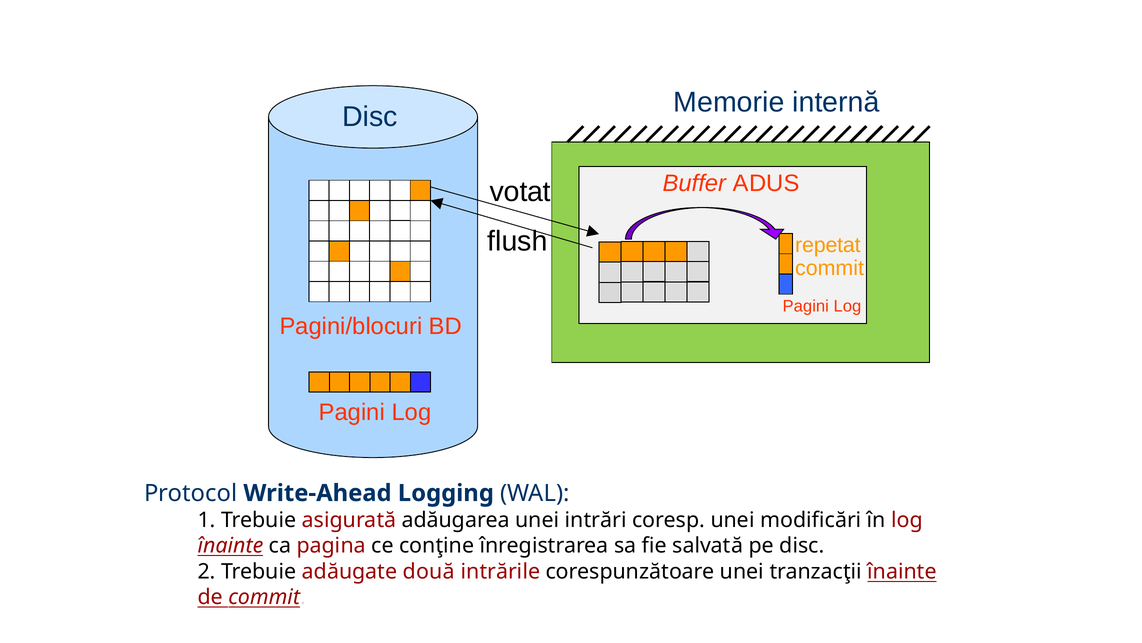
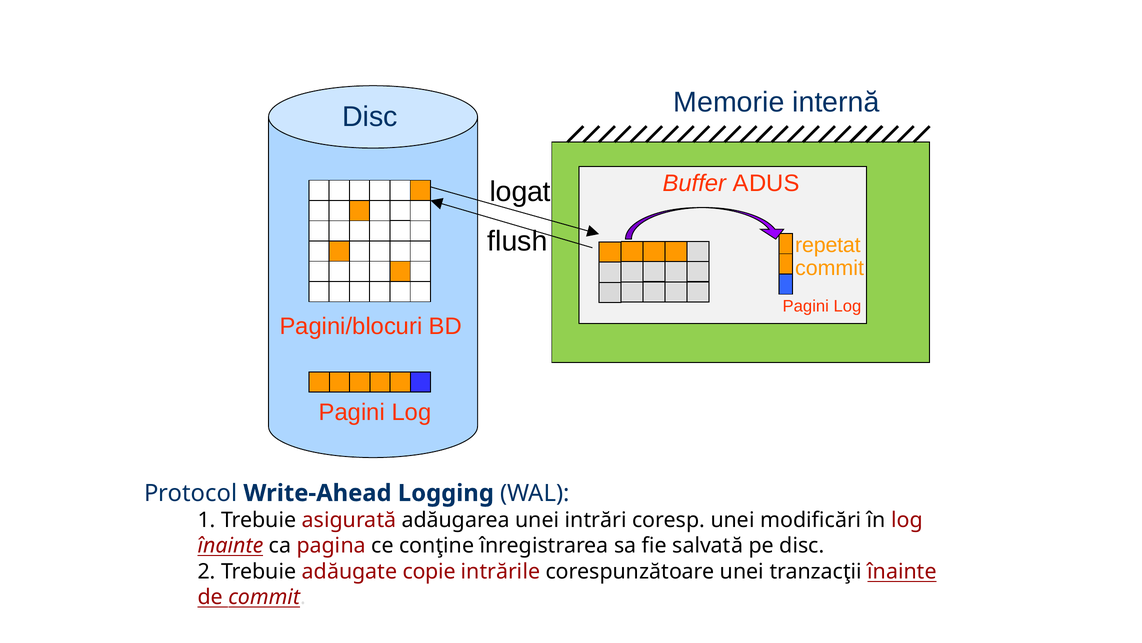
votat: votat -> logat
două: două -> copie
